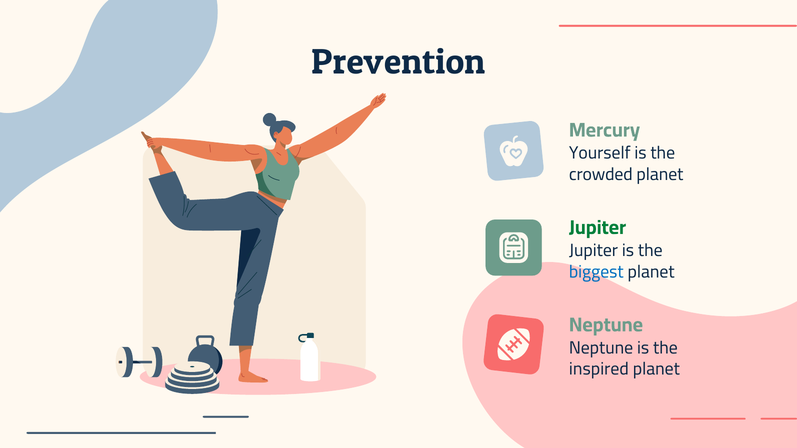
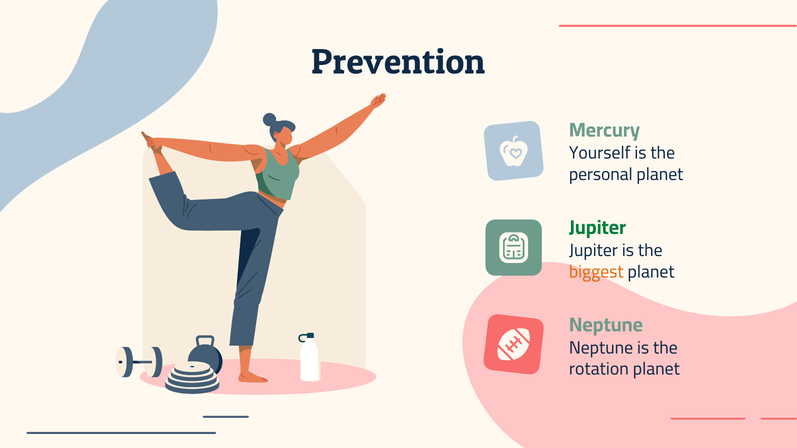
crowded: crowded -> personal
biggest colour: blue -> orange
inspired: inspired -> rotation
